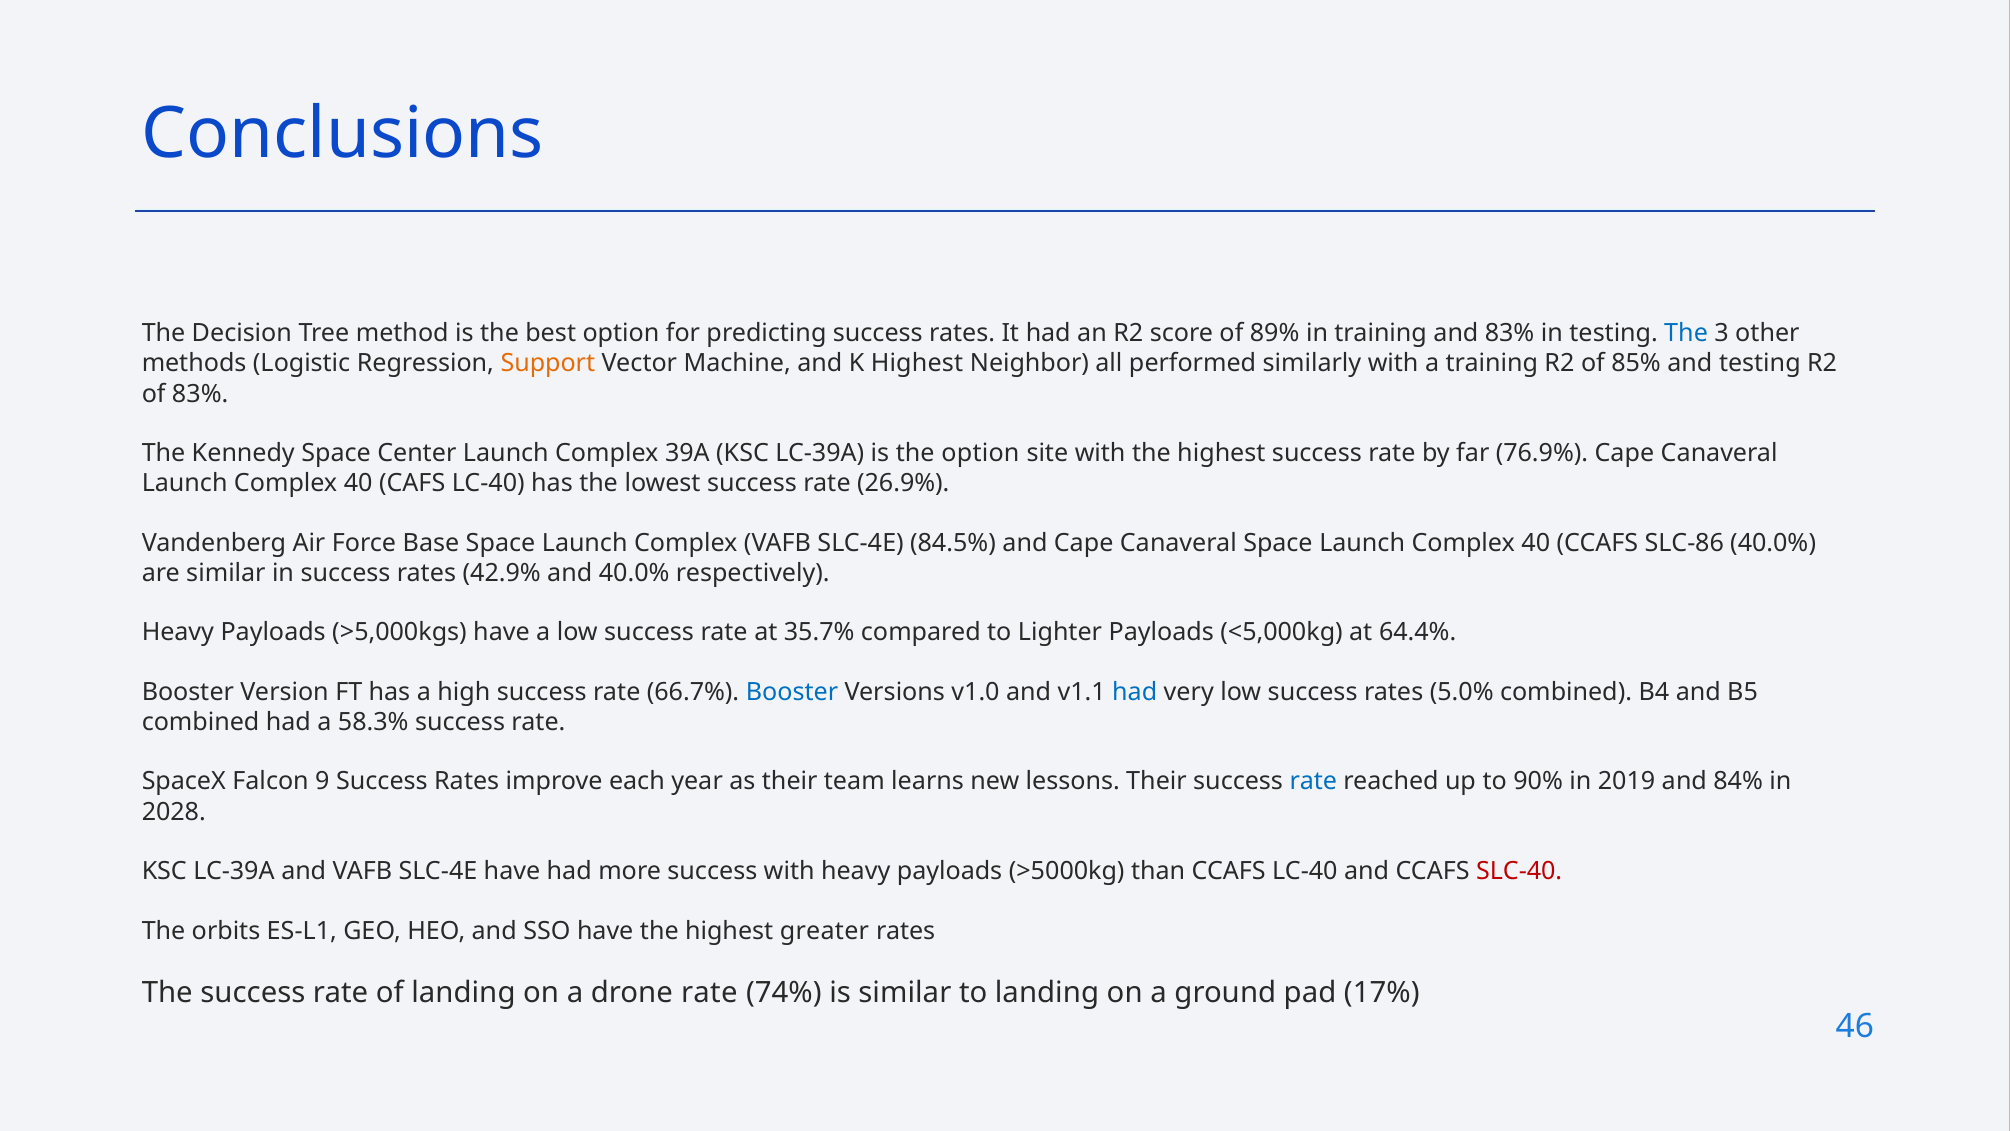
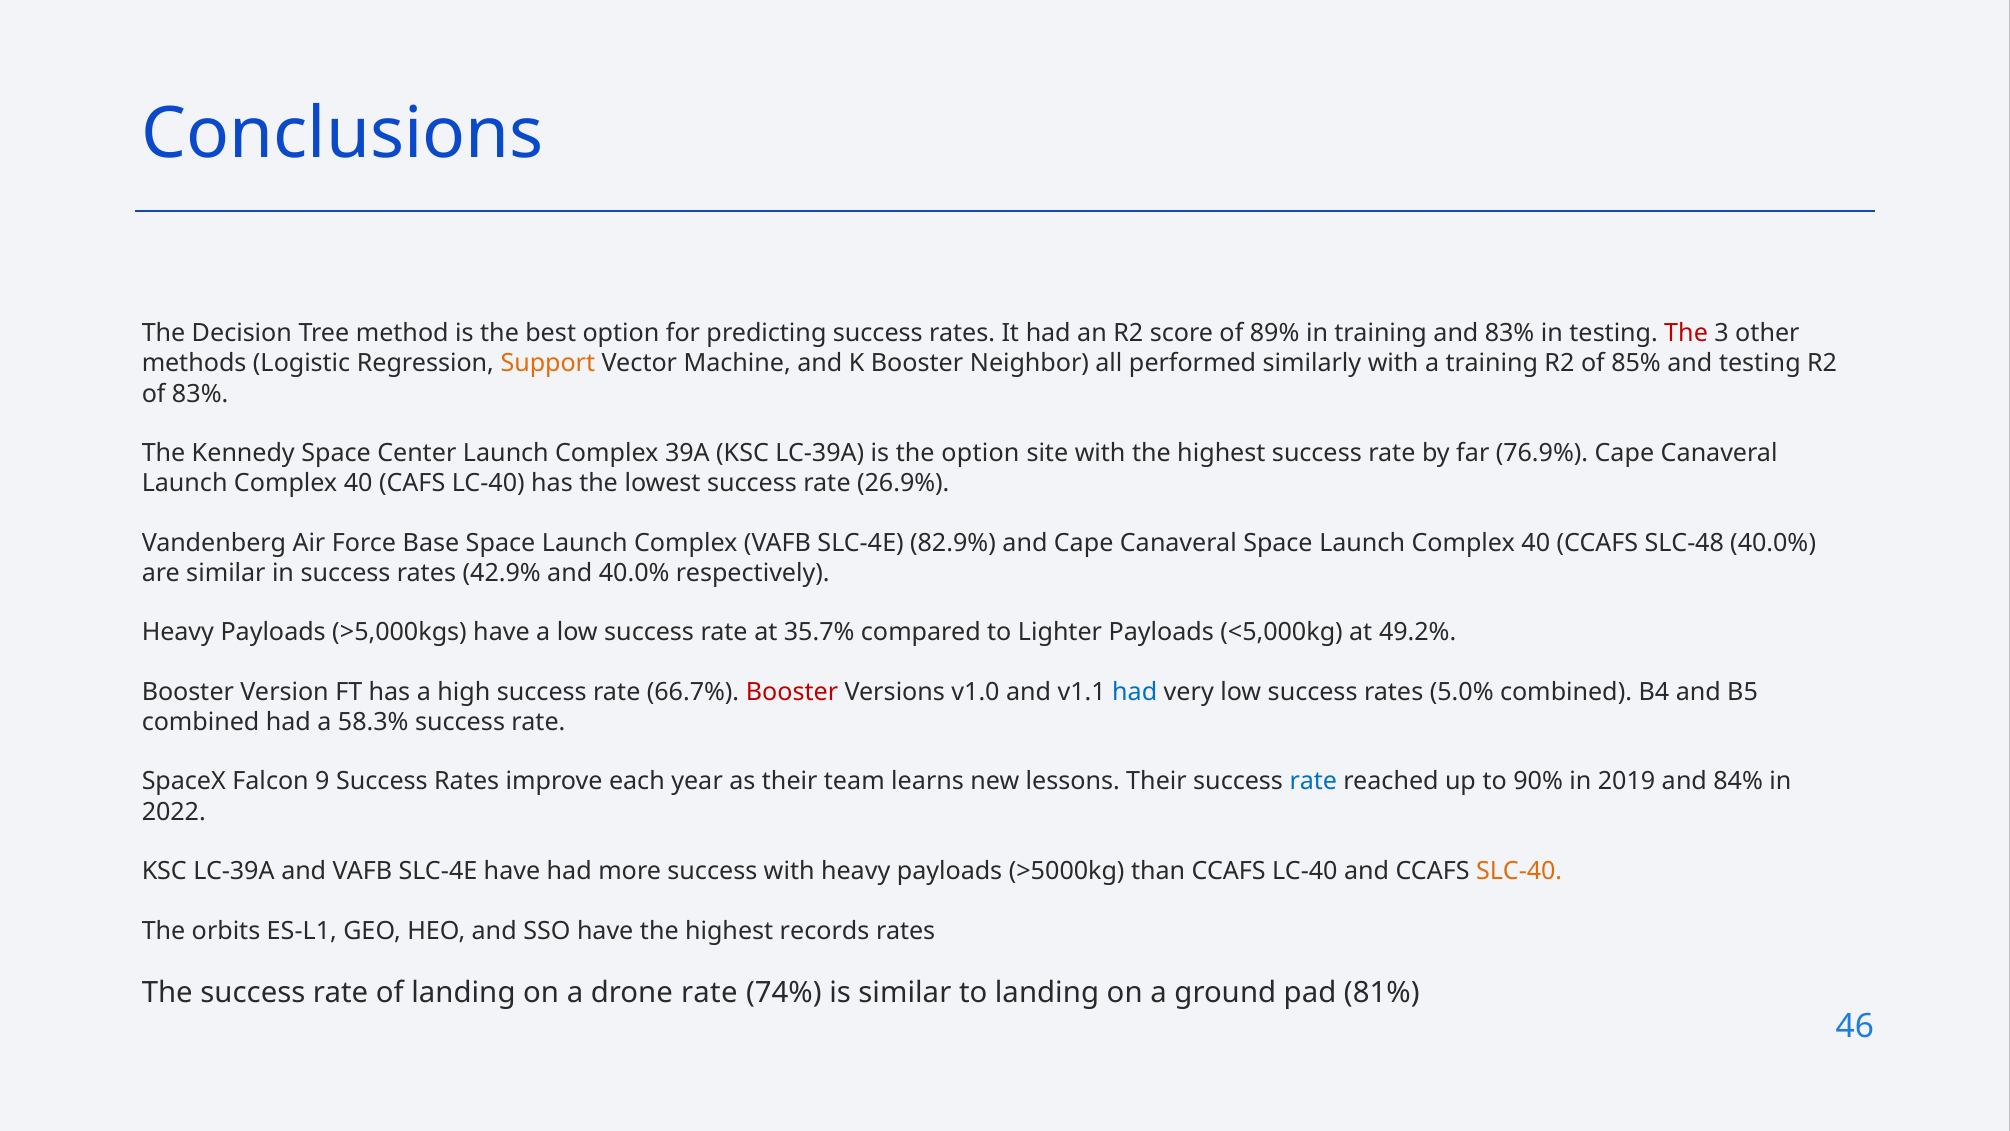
The at (1686, 333) colour: blue -> red
K Highest: Highest -> Booster
84.5%: 84.5% -> 82.9%
SLC-86: SLC-86 -> SLC-48
64.4%: 64.4% -> 49.2%
Booster at (792, 692) colour: blue -> red
2028: 2028 -> 2022
SLC-40 colour: red -> orange
greater: greater -> records
17%: 17% -> 81%
